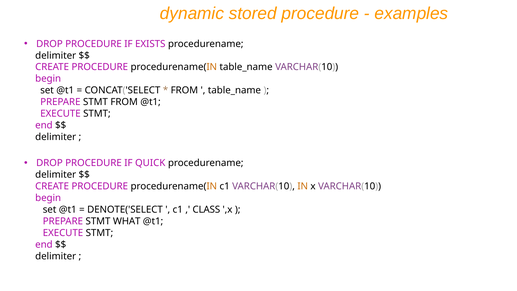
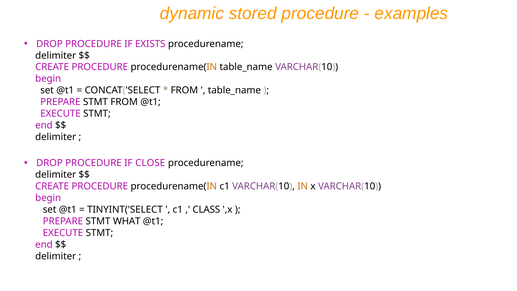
QUICK: QUICK -> CLOSE
DENOTE('SELECT: DENOTE('SELECT -> TINYINT('SELECT
